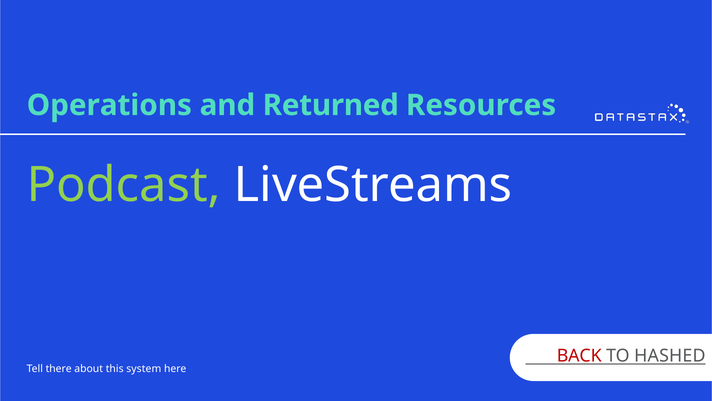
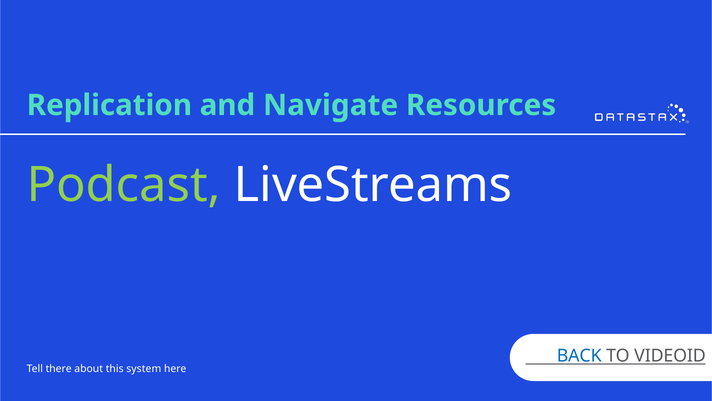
Operations: Operations -> Replication
Returned: Returned -> Navigate
BACK colour: red -> blue
HASHED: HASHED -> VIDEOID
